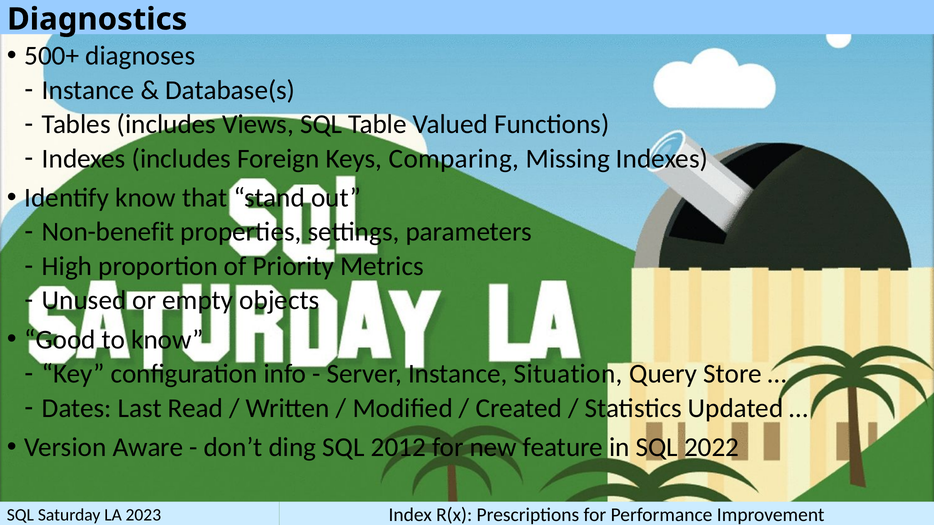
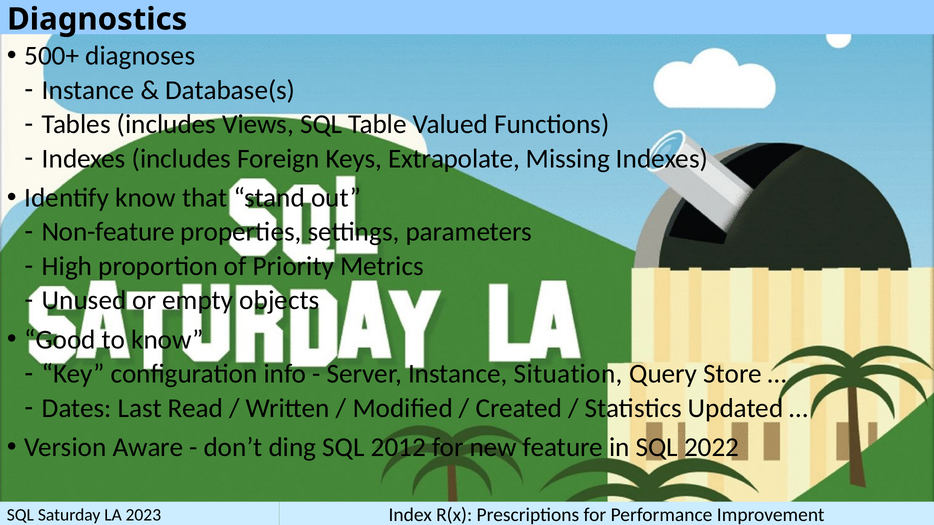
Comparing: Comparing -> Extrapolate
Non-benefit: Non-benefit -> Non-feature
